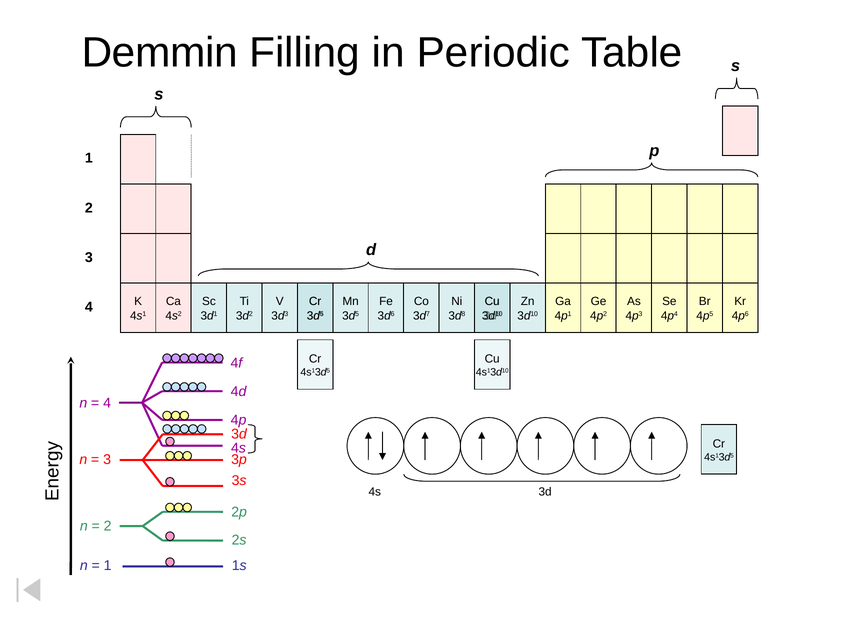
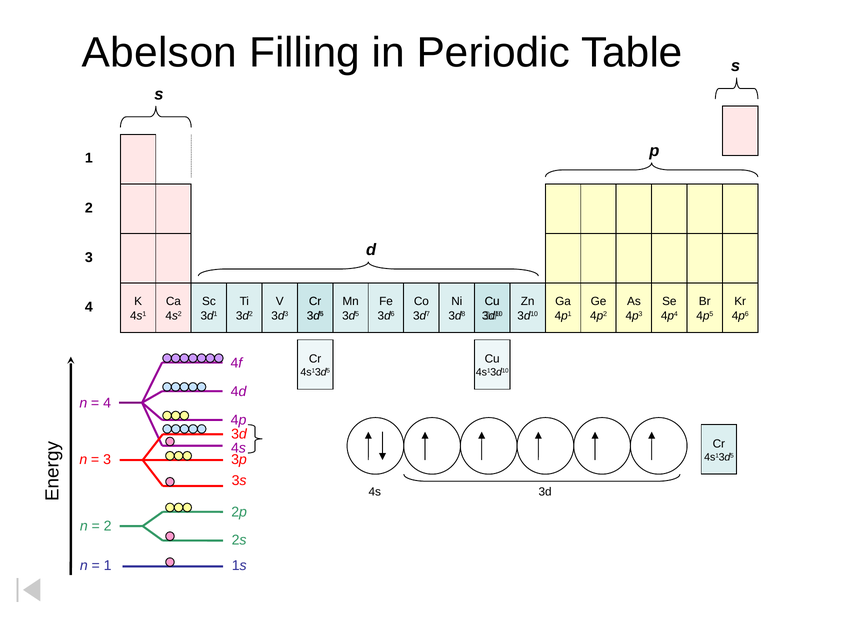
Demmin: Demmin -> Abelson
